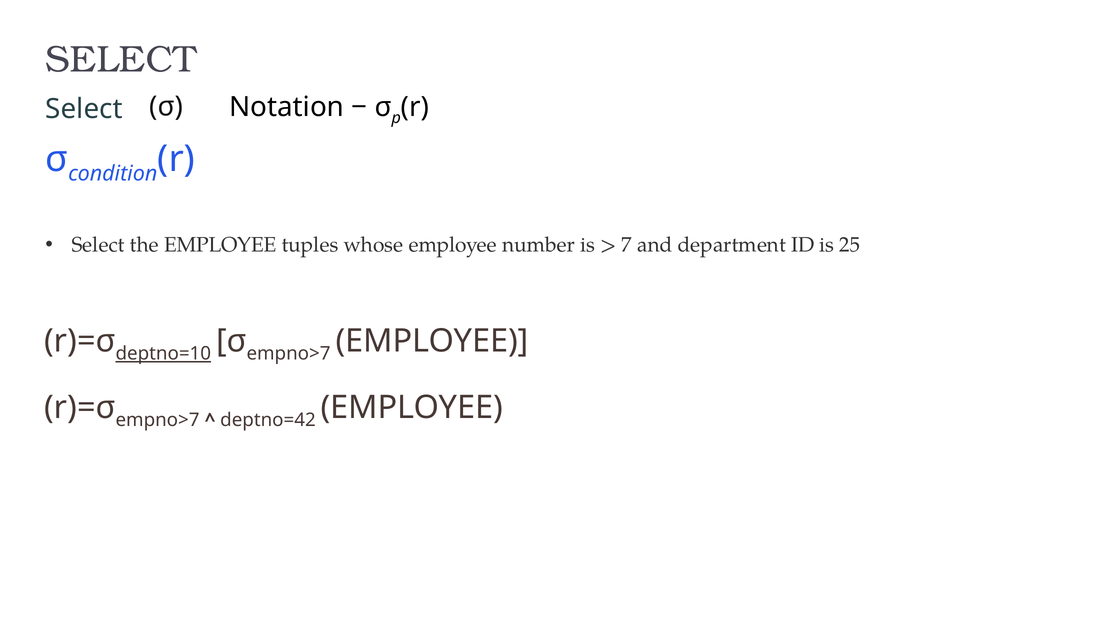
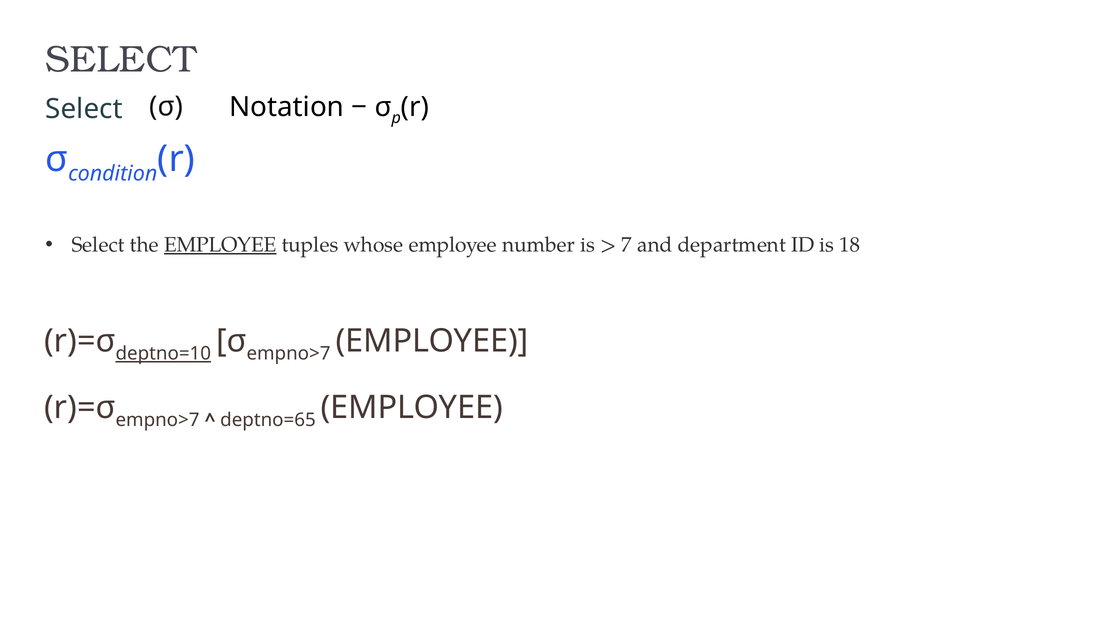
EMPLOYEE at (220, 245) underline: none -> present
25: 25 -> 18
deptno=42: deptno=42 -> deptno=65
